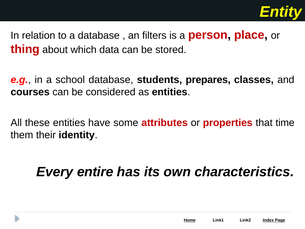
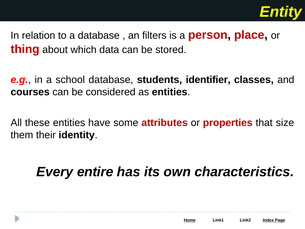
prepares: prepares -> identifier
time: time -> size
